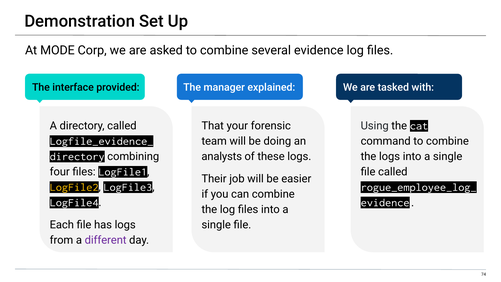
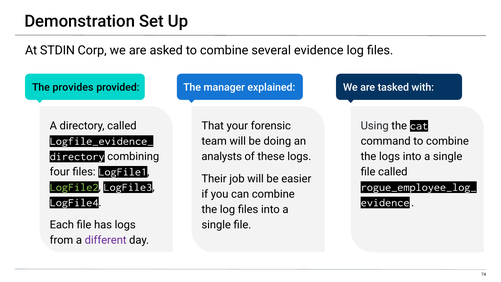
MODE: MODE -> STDIN
interface: interface -> provides
LogFile2 colour: yellow -> light green
